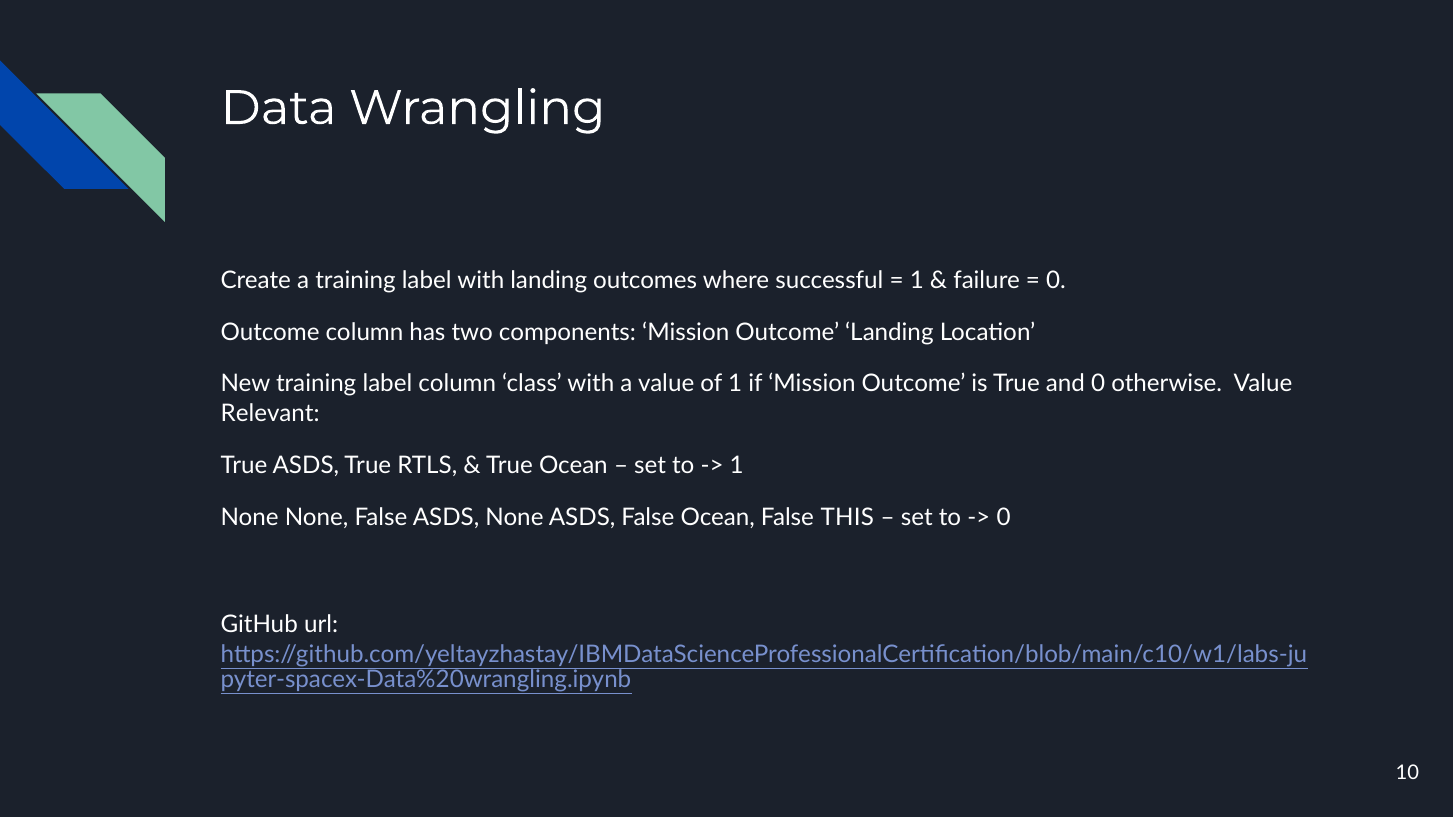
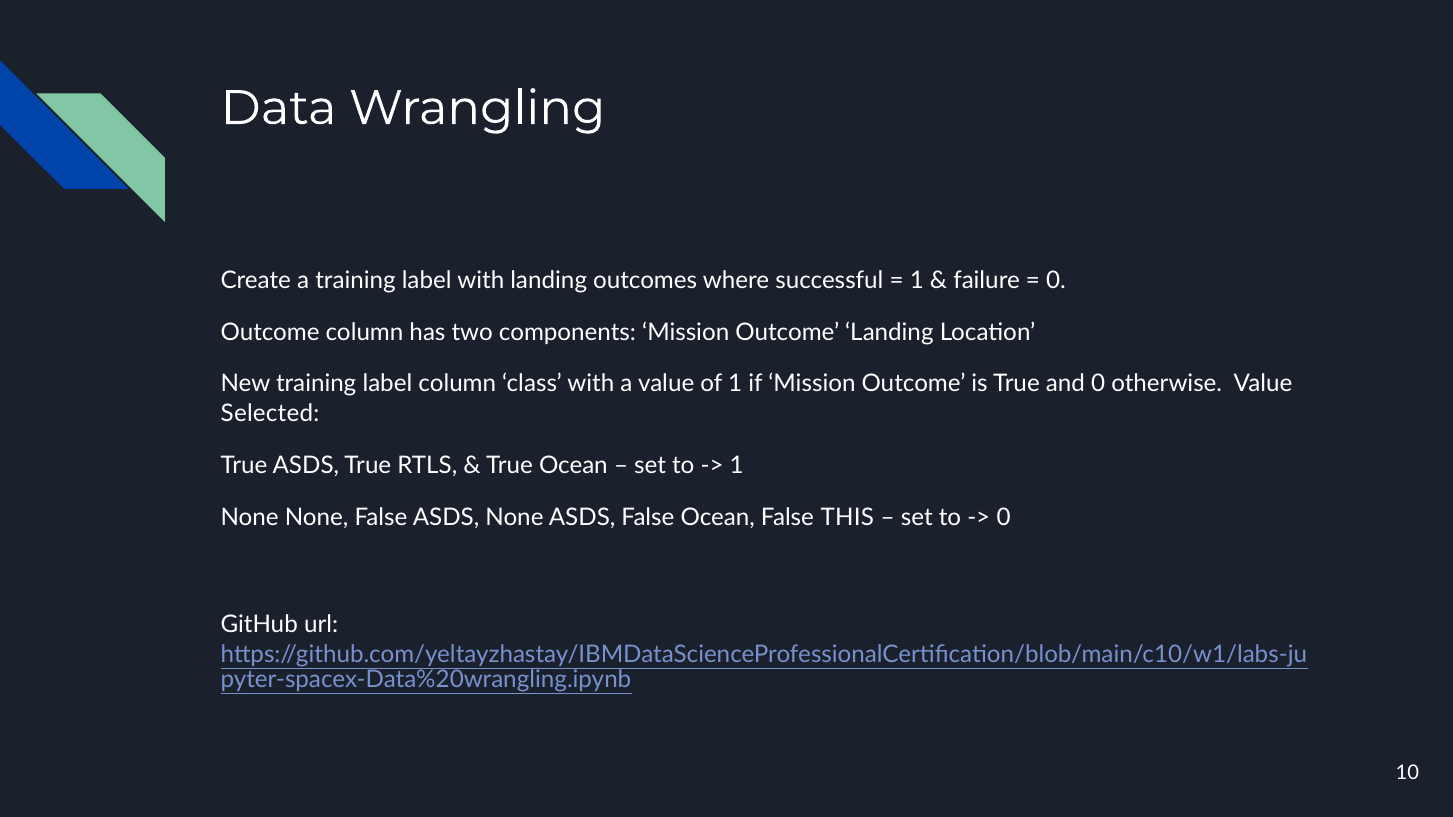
Relevant: Relevant -> Selected
